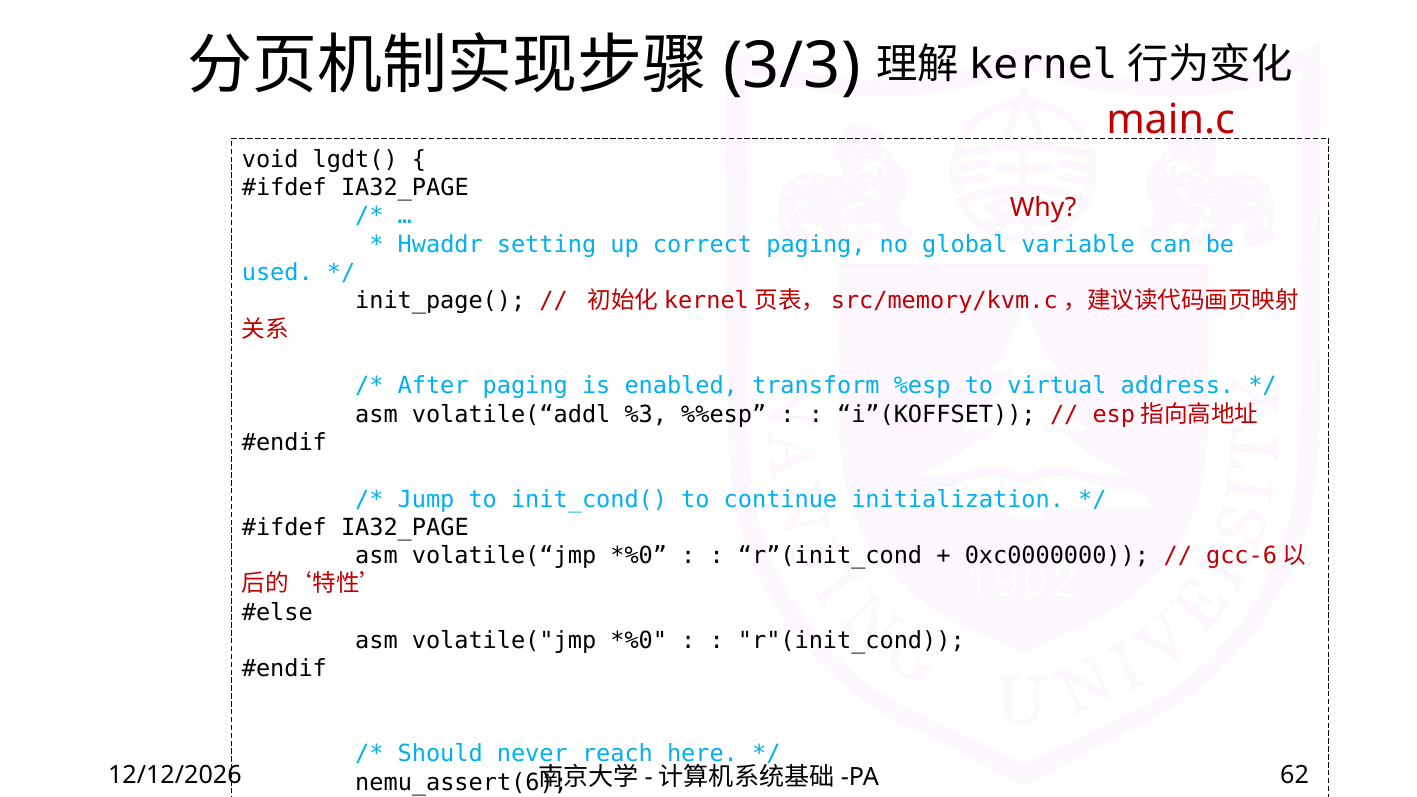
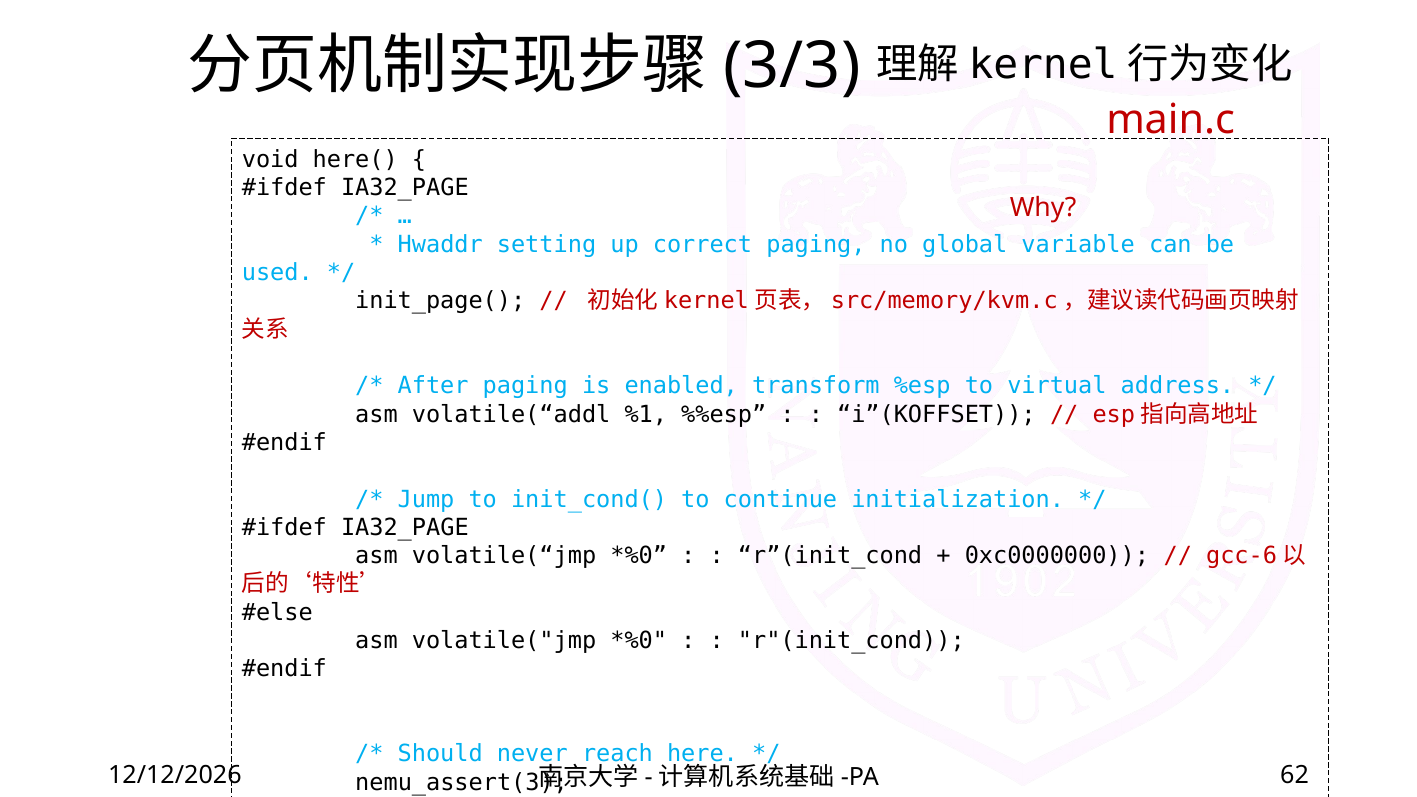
lgdt(: lgdt( -> here(
%3: %3 -> %1
nemu_assert(6: nemu_assert(6 -> nemu_assert(3
